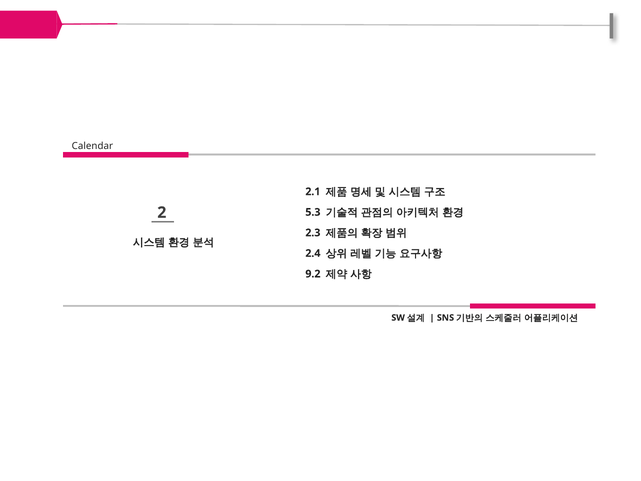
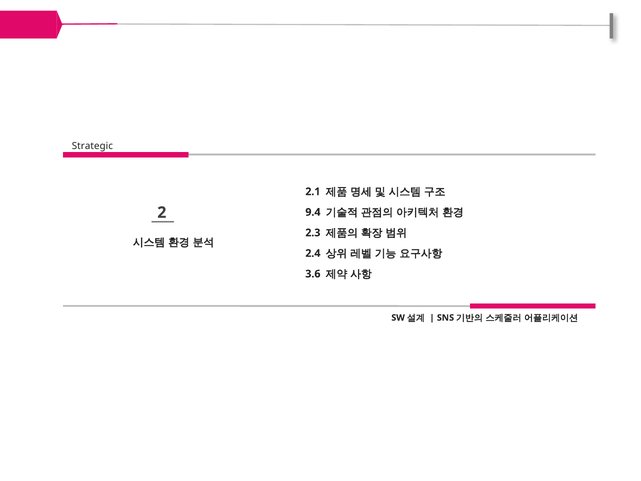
Calendar: Calendar -> Strategic
5.3: 5.3 -> 9.4
9.2: 9.2 -> 3.6
